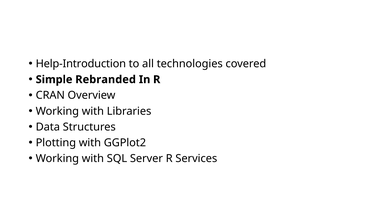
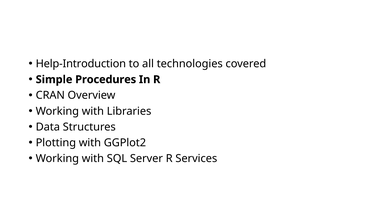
Rebranded: Rebranded -> Procedures
